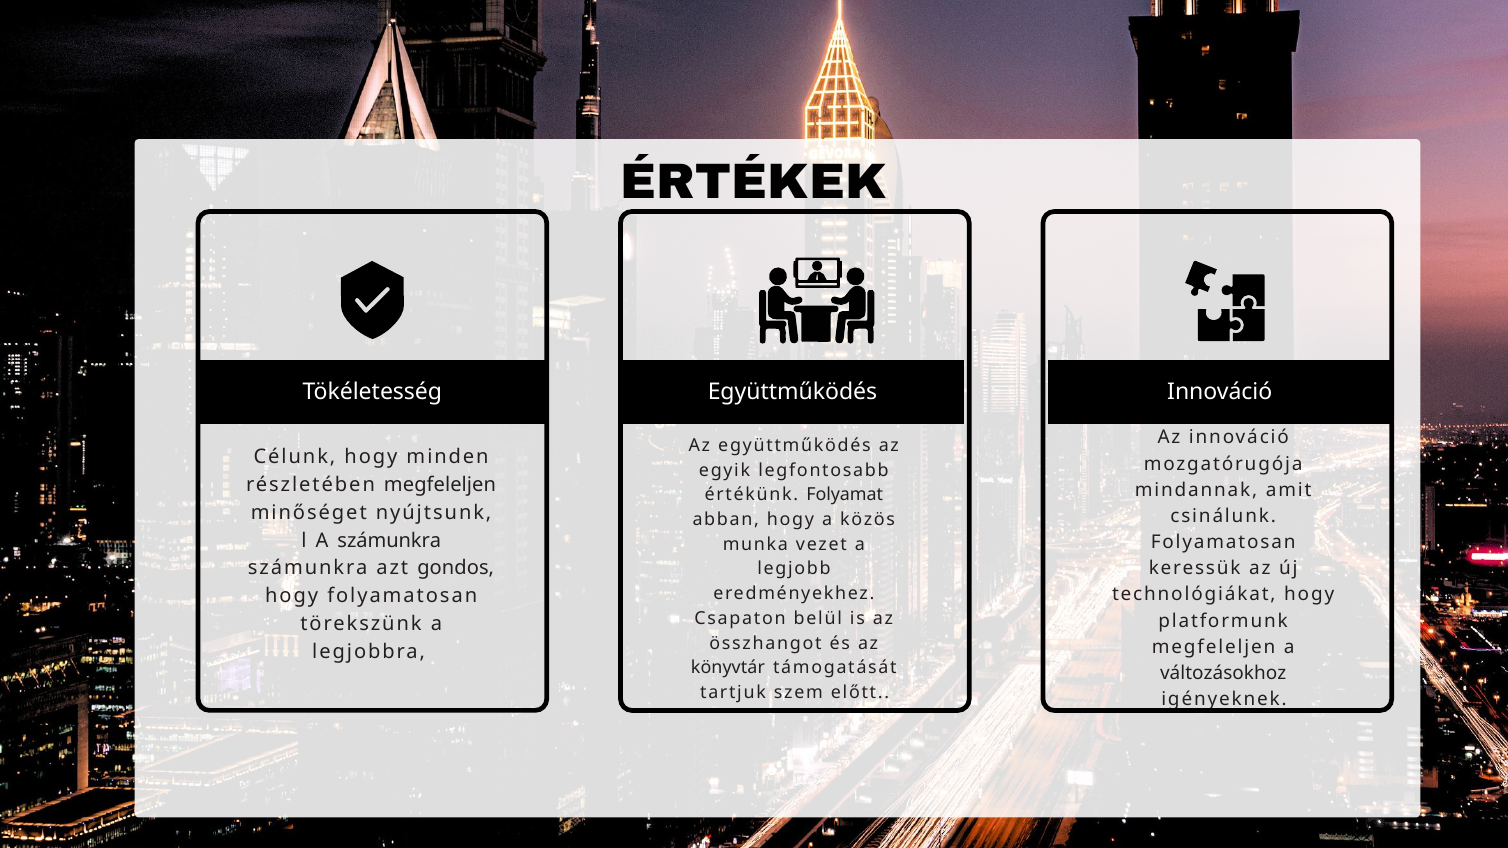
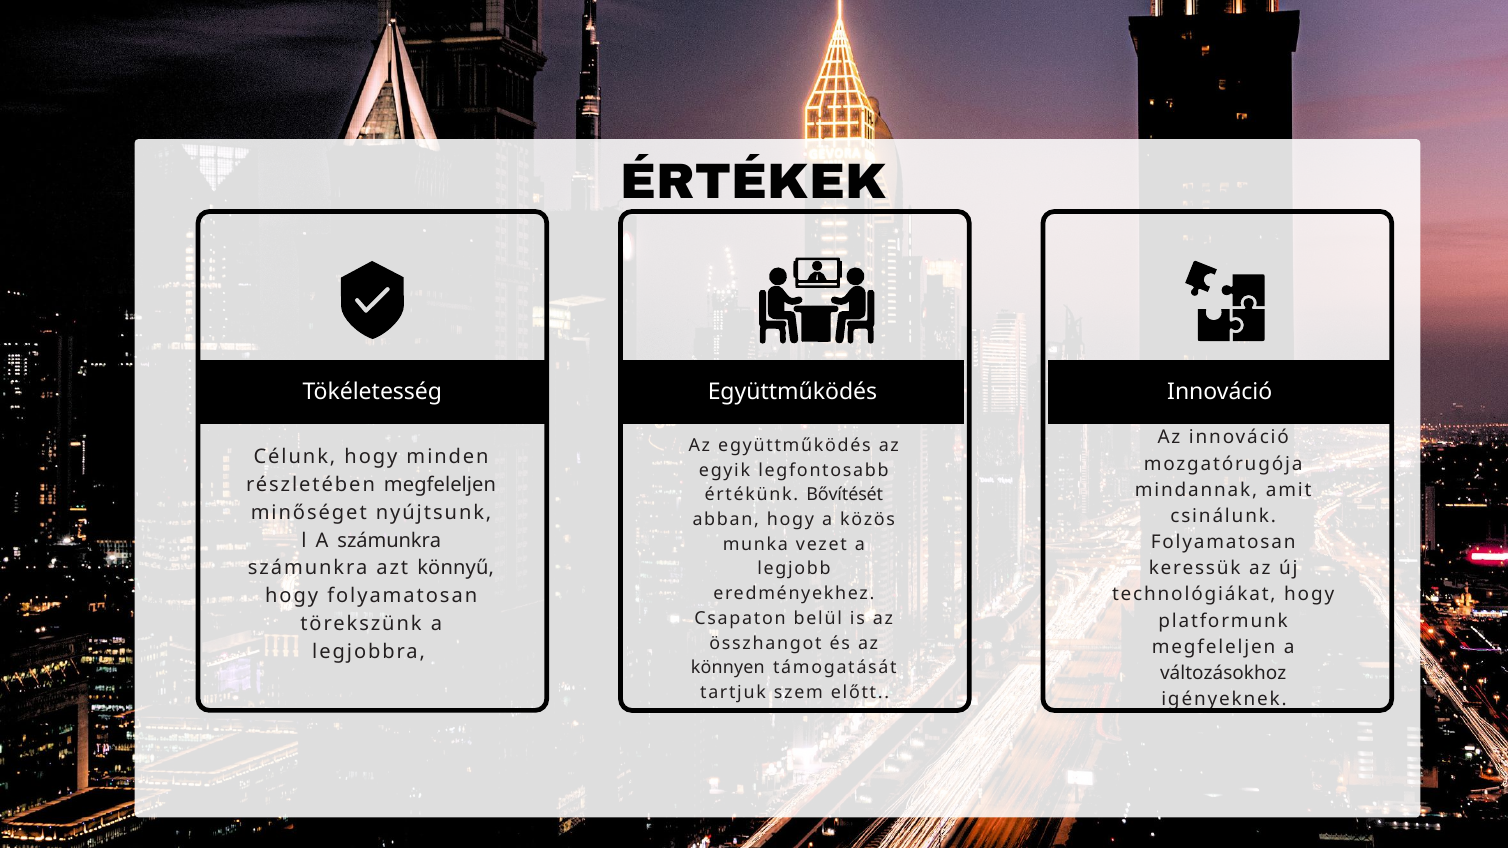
Folyamat: Folyamat -> Bővítését
gondos: gondos -> könnyű
könyvtár: könyvtár -> könnyen
